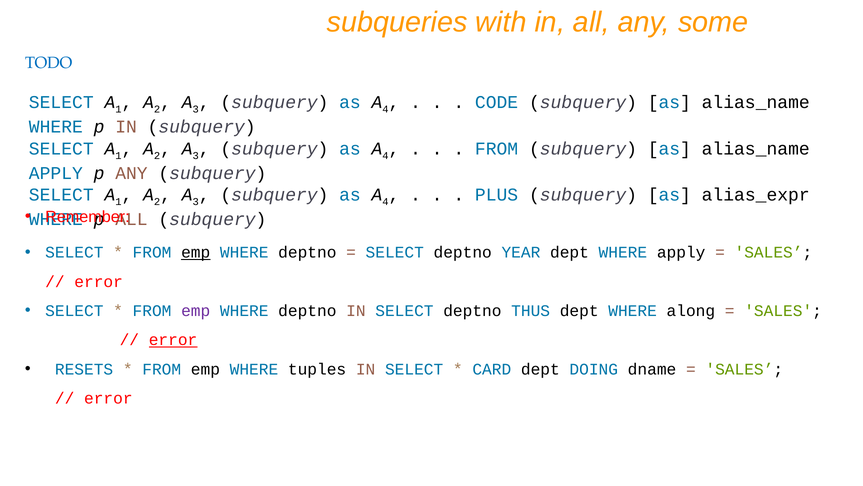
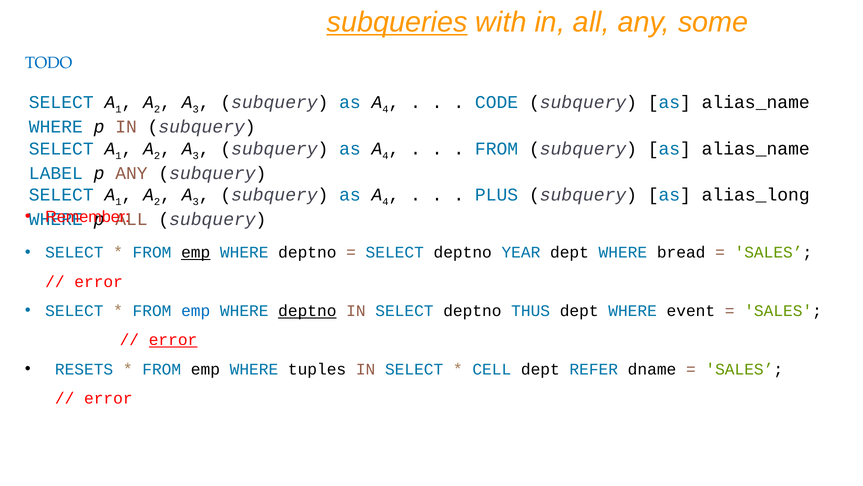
subqueries underline: none -> present
APPLY at (56, 173): APPLY -> LABEL
alias_expr: alias_expr -> alias_long
WHERE apply: apply -> bread
emp at (196, 310) colour: purple -> blue
deptno at (307, 310) underline: none -> present
along: along -> event
CARD: CARD -> CELL
DOING: DOING -> REFER
